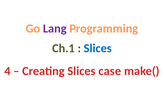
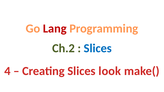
Lang colour: purple -> red
Ch.1: Ch.1 -> Ch.2
case: case -> look
